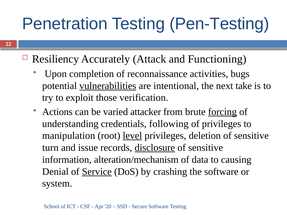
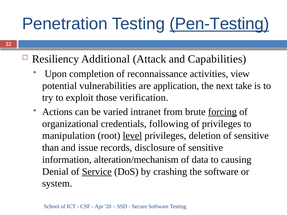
Pen-Testing underline: none -> present
Accurately: Accurately -> Additional
Functioning: Functioning -> Capabilities
bugs: bugs -> view
vulnerabilities underline: present -> none
intentional: intentional -> application
attacker: attacker -> intranet
understanding: understanding -> organizational
turn: turn -> than
disclosure underline: present -> none
